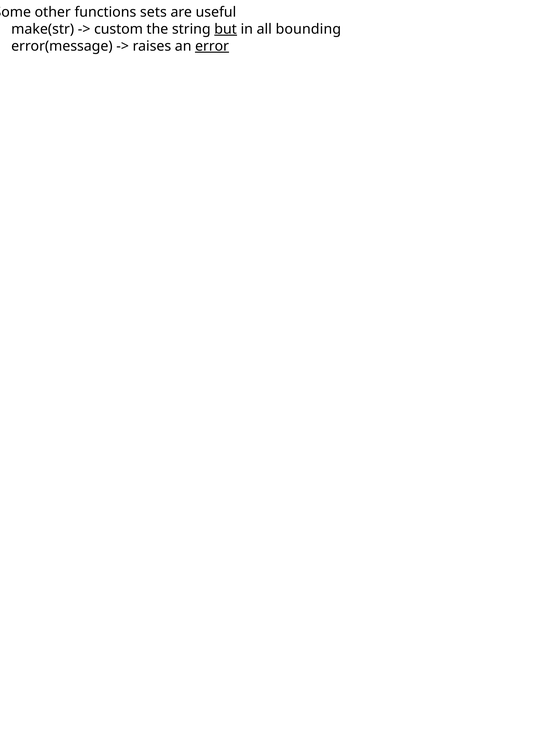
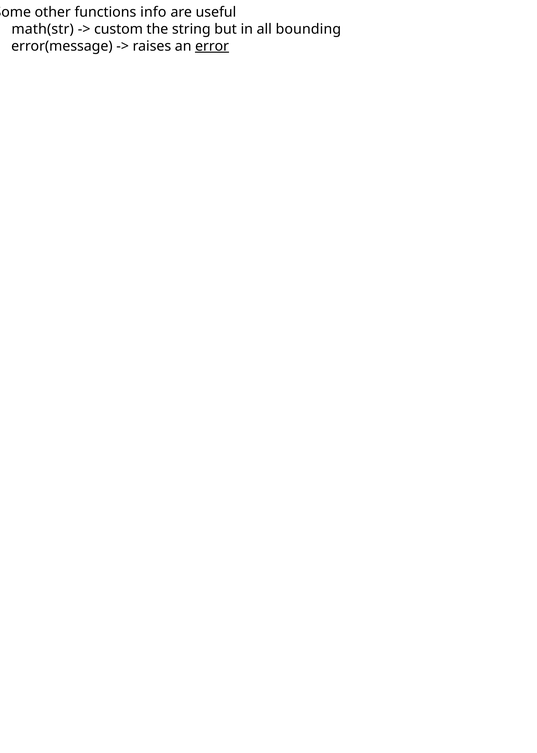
sets: sets -> info
make(str: make(str -> math(str
but underline: present -> none
